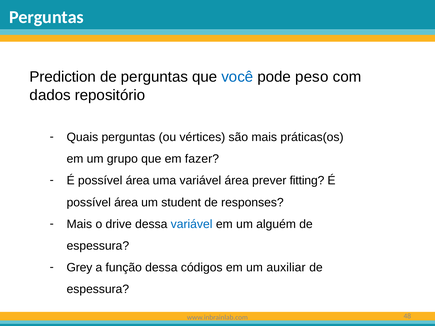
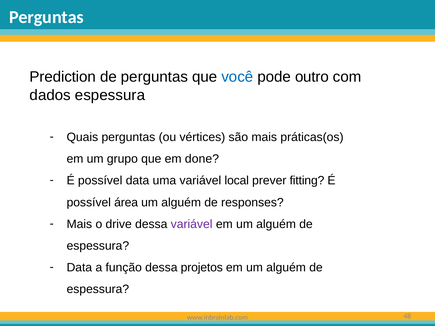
peso: peso -> outro
dados repositório: repositório -> espessura
fazer: fazer -> done
área at (138, 181): área -> data
variável área: área -> local
student at (181, 203): student -> alguém
variável at (192, 224) colour: blue -> purple
Grey at (79, 268): Grey -> Data
códigos: códigos -> projetos
auxiliar at (286, 268): auxiliar -> alguém
